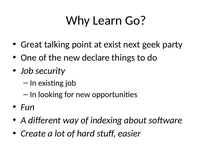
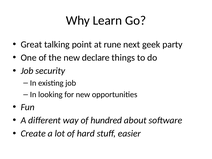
exist: exist -> rune
indexing: indexing -> hundred
